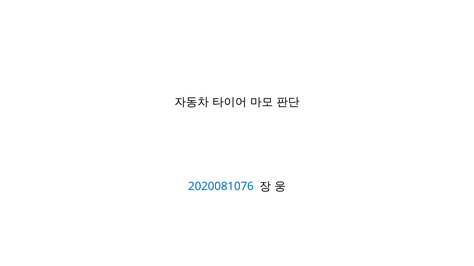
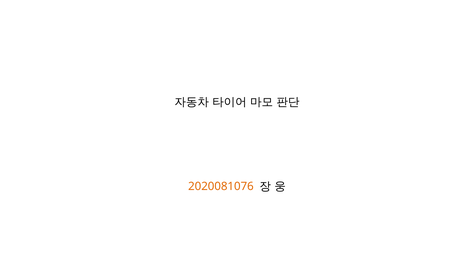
2020081076 colour: blue -> orange
